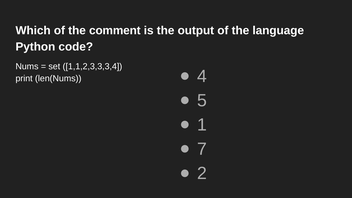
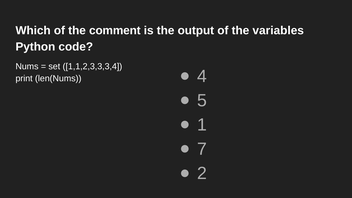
language: language -> variables
